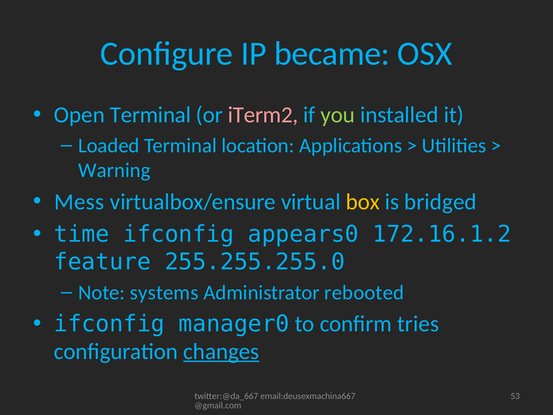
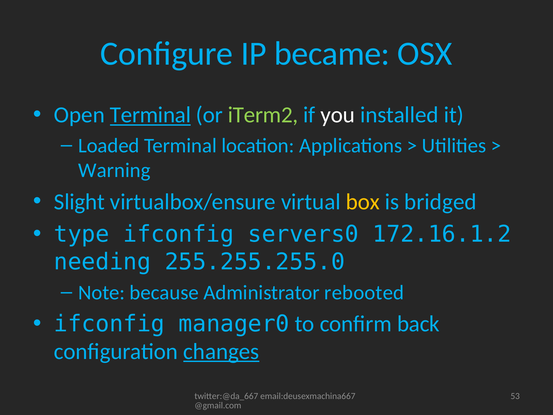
Terminal at (150, 115) underline: none -> present
iTerm2 colour: pink -> light green
you colour: light green -> white
Mess: Mess -> Slight
time: time -> type
appears0: appears0 -> servers0
feature: feature -> needing
systems: systems -> because
tries: tries -> back
